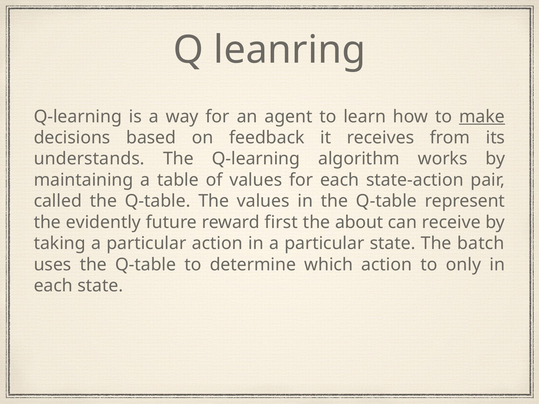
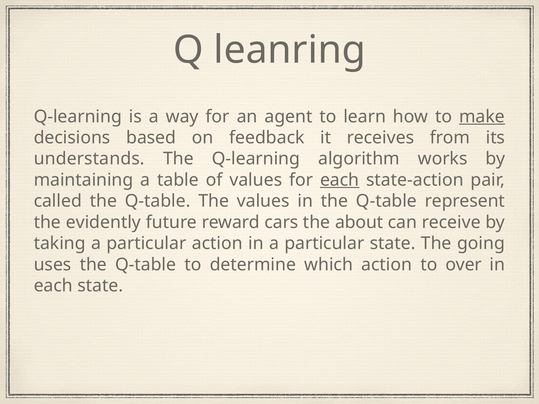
each at (340, 180) underline: none -> present
first: first -> cars
batch: batch -> going
only: only -> over
